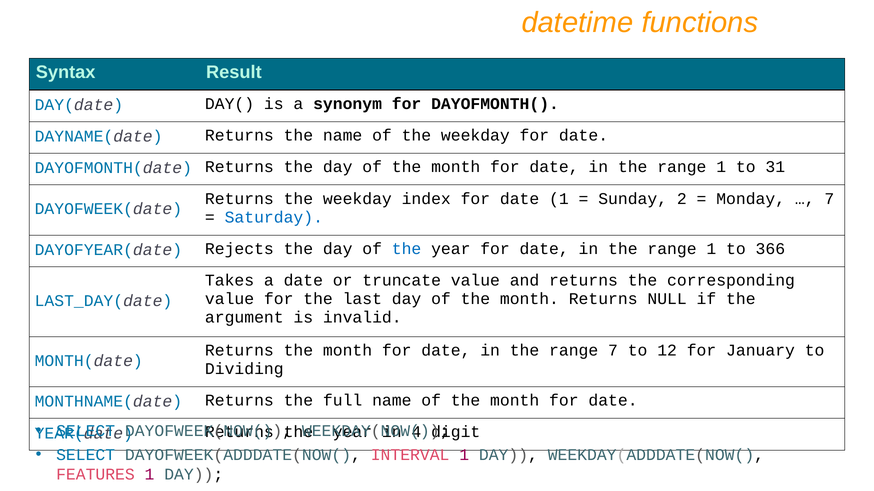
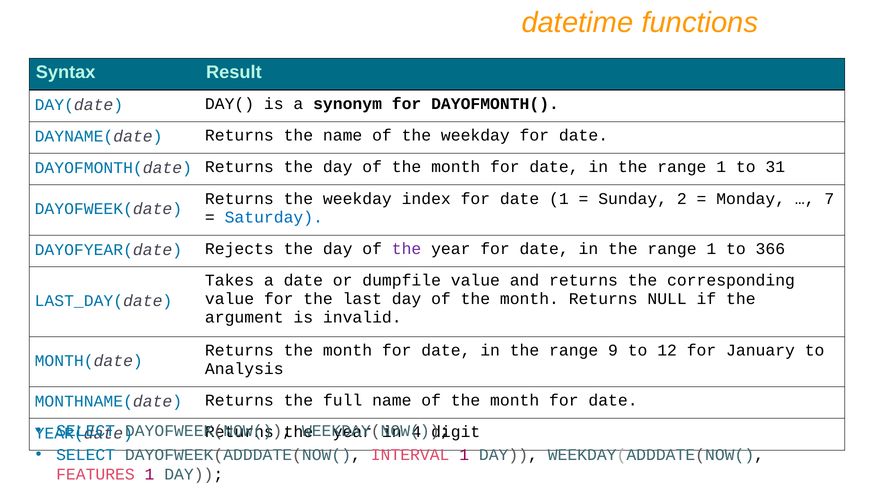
the at (407, 249) colour: blue -> purple
truncate: truncate -> dumpfile
range 7: 7 -> 9
Dividing: Dividing -> Analysis
